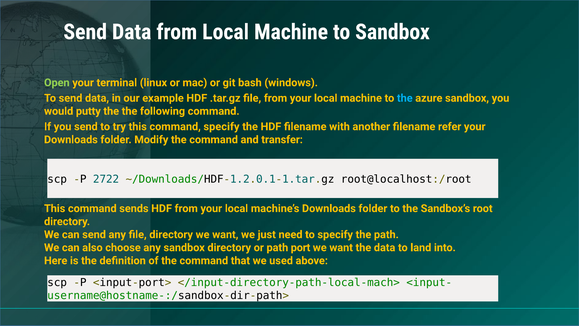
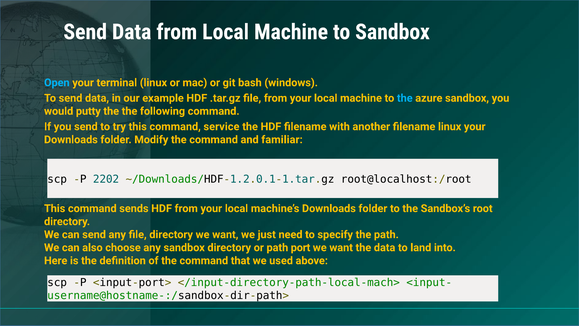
Open colour: light green -> light blue
command specify: specify -> service
filename refer: refer -> linux
transfer: transfer -> familiar
2722: 2722 -> 2202
